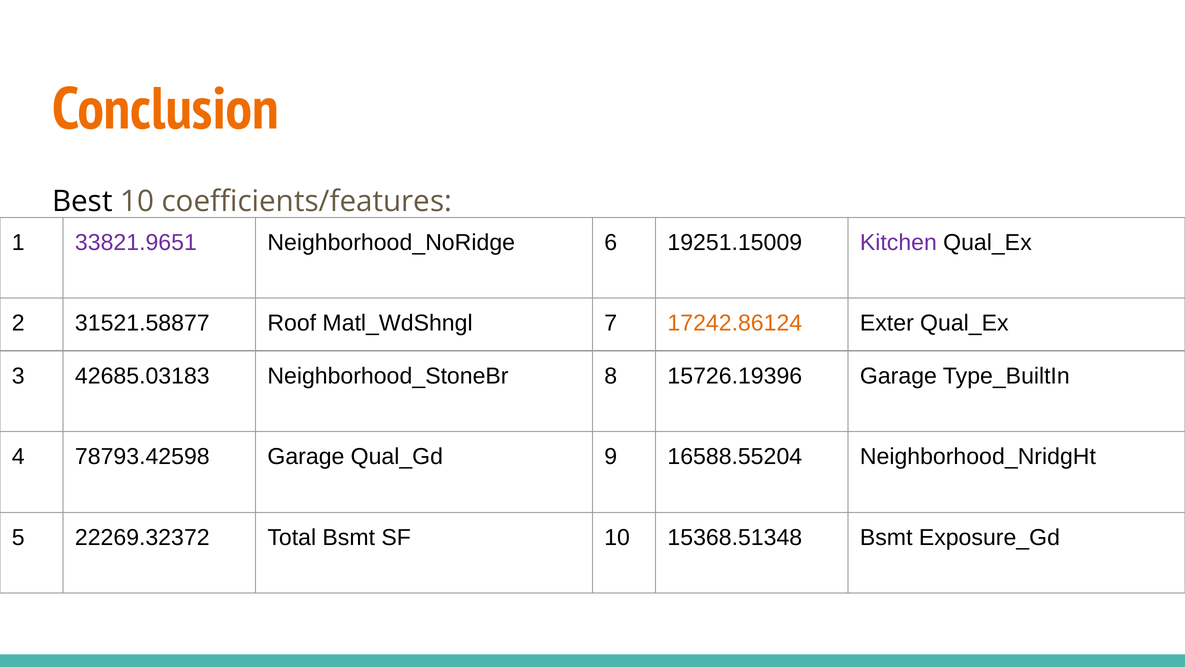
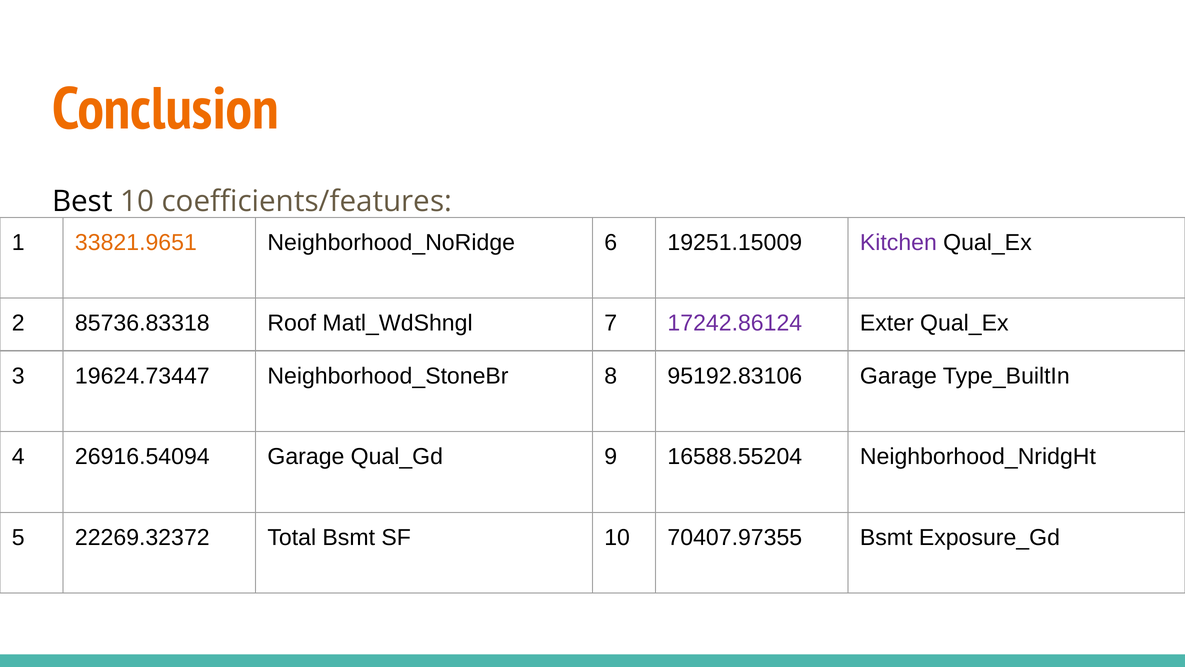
33821.9651 colour: purple -> orange
31521.58877: 31521.58877 -> 85736.83318
17242.86124 colour: orange -> purple
42685.03183: 42685.03183 -> 19624.73447
15726.19396: 15726.19396 -> 95192.83106
78793.42598: 78793.42598 -> 26916.54094
15368.51348: 15368.51348 -> 70407.97355
